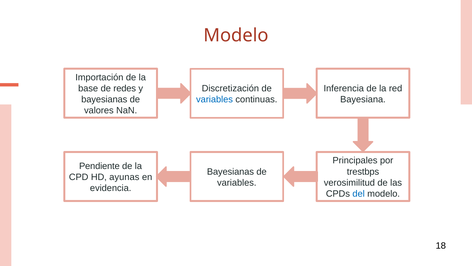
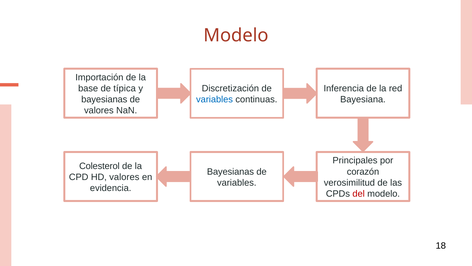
redes: redes -> típica
Pendiente: Pendiente -> Colesterol
trestbps: trestbps -> corazón
HD ayunas: ayunas -> valores
del colour: blue -> red
